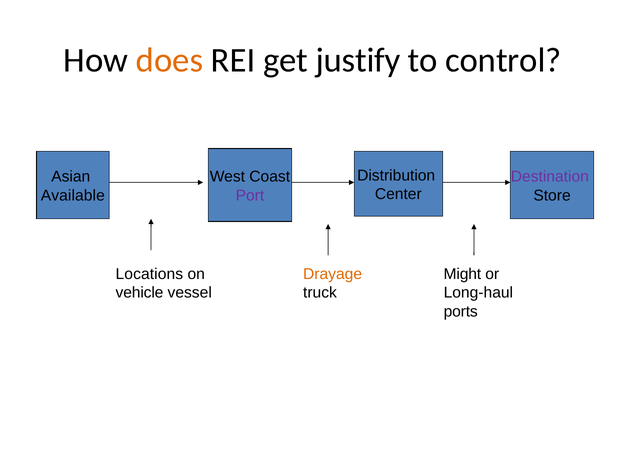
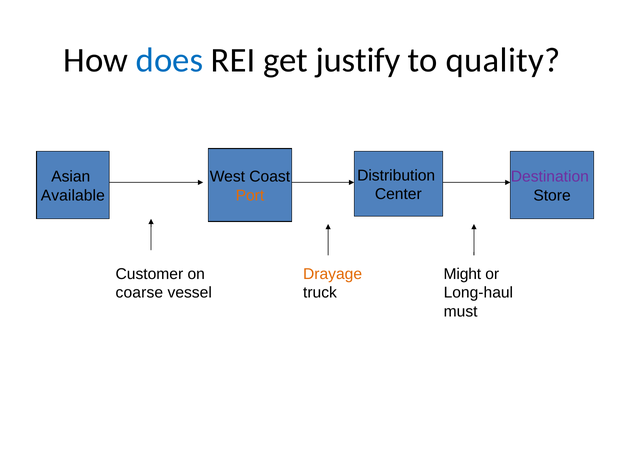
does colour: orange -> blue
control: control -> quality
Port colour: purple -> orange
Locations: Locations -> Customer
vehicle: vehicle -> coarse
ports: ports -> must
